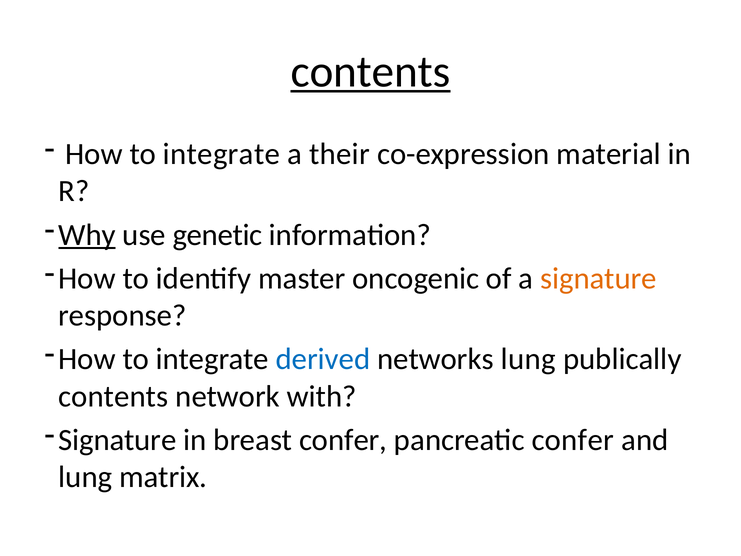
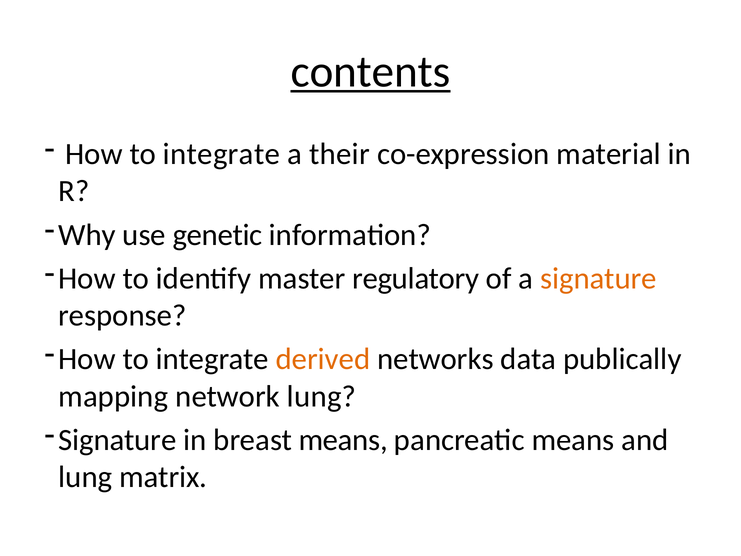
Why underline: present -> none
oncogenic: oncogenic -> regulatory
derived colour: blue -> orange
networks lung: lung -> data
contents at (113, 396): contents -> mapping
network with: with -> lung
breast confer: confer -> means
pancreatic confer: confer -> means
